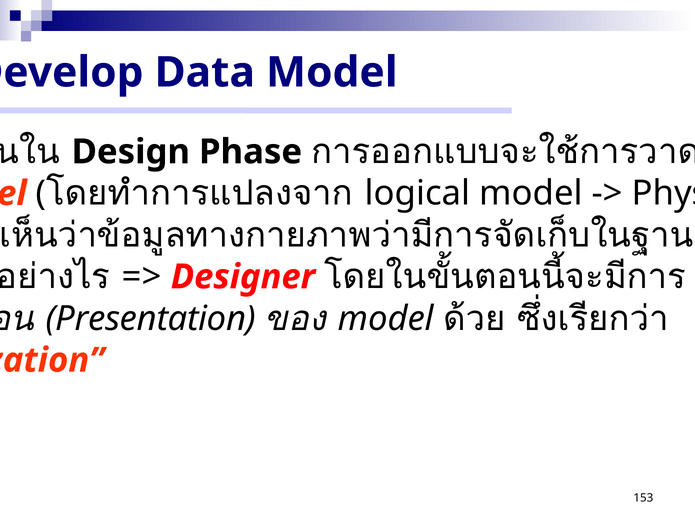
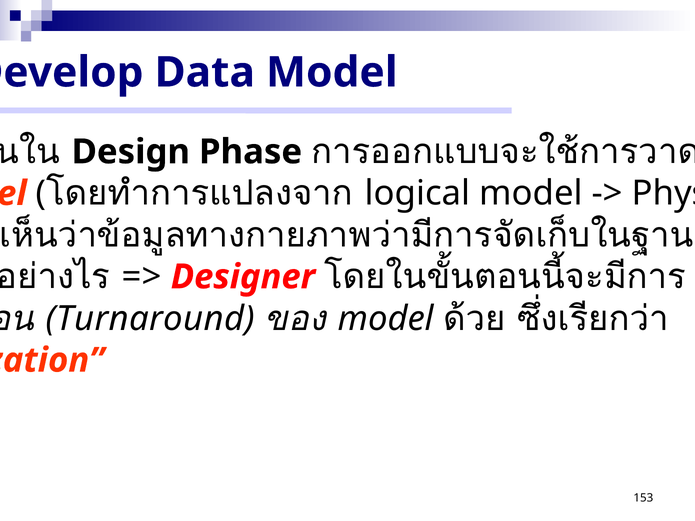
Presentation: Presentation -> Turnaround
